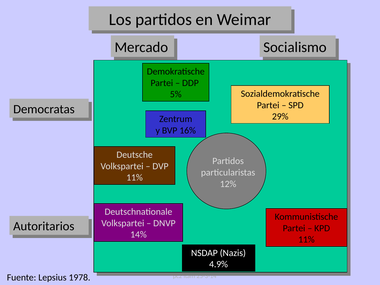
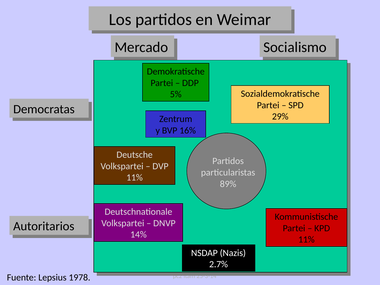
12%: 12% -> 89%
4.9%: 4.9% -> 2.7%
